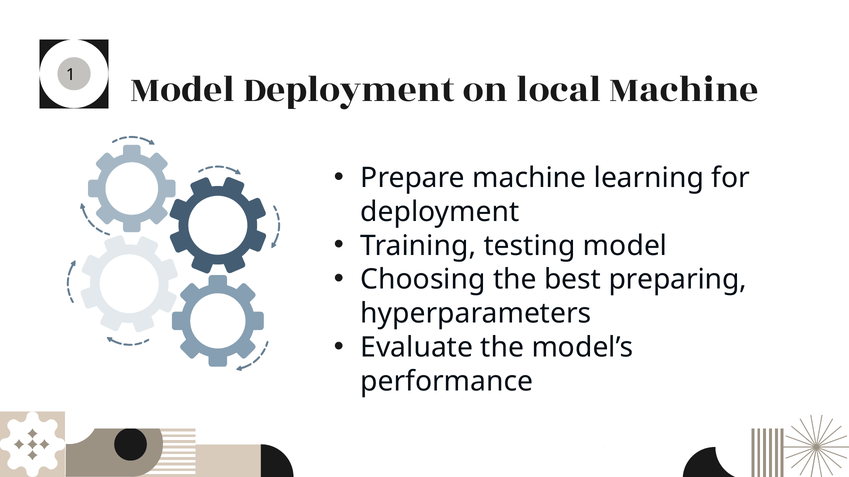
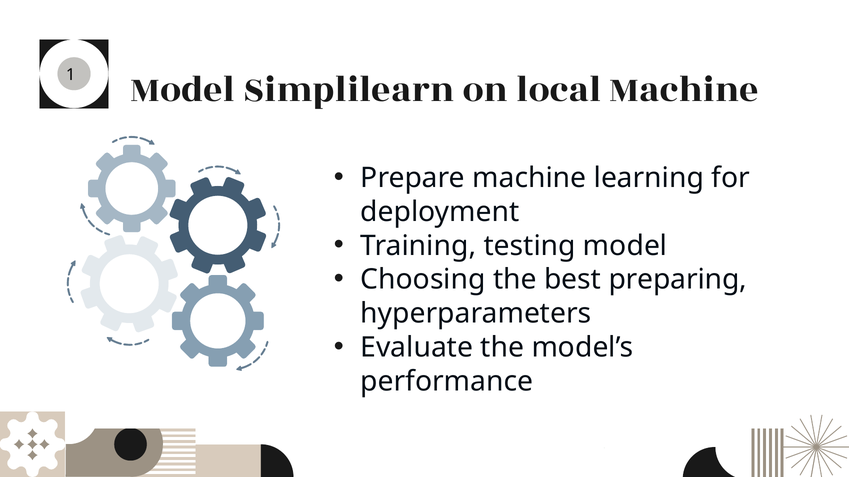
Model Deployment: Deployment -> Simplilearn
